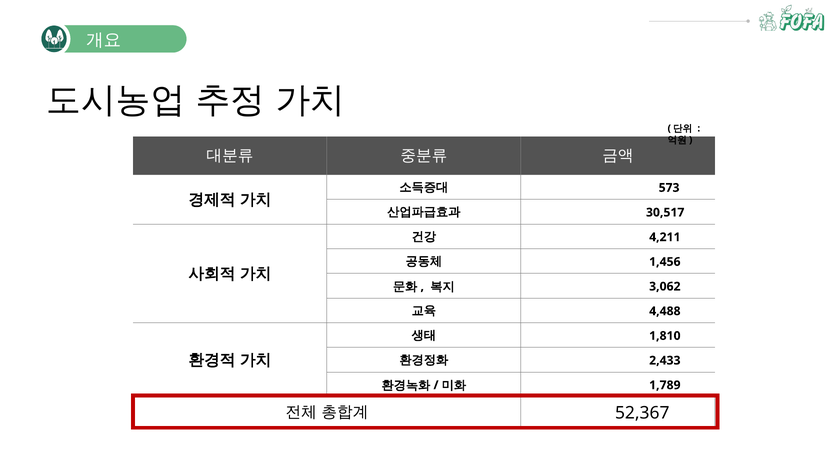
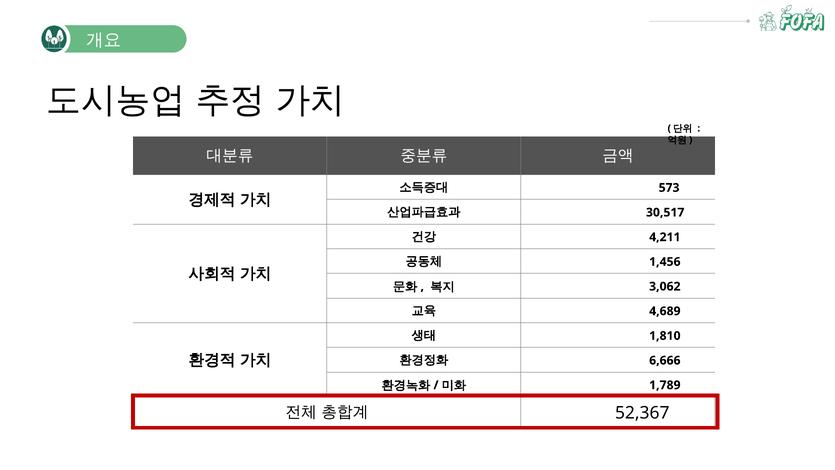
4,488: 4,488 -> 4,689
2,433: 2,433 -> 6,666
